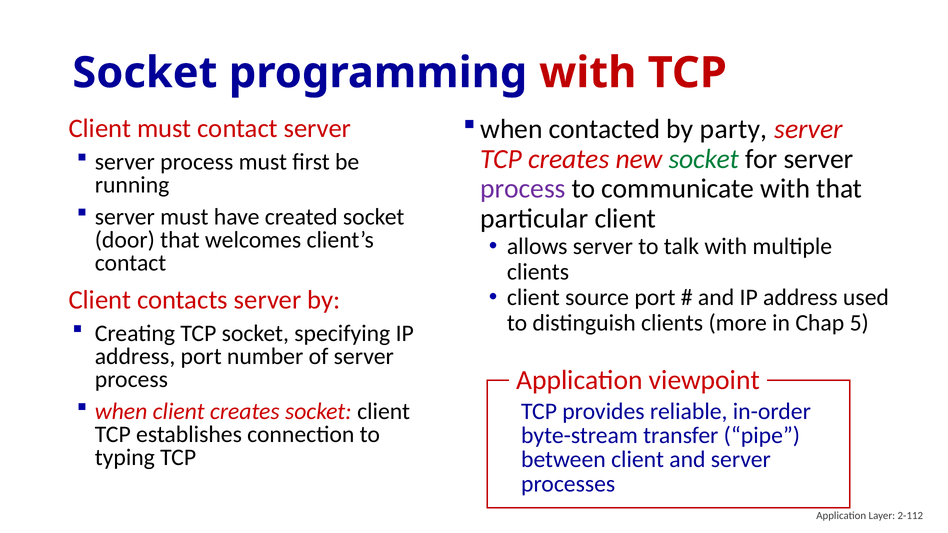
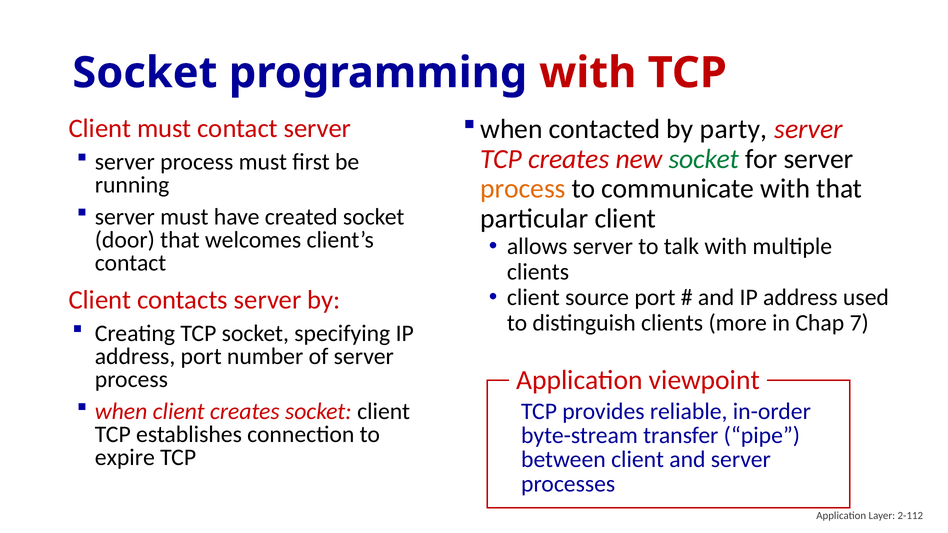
process at (523, 189) colour: purple -> orange
5: 5 -> 7
typing: typing -> expire
